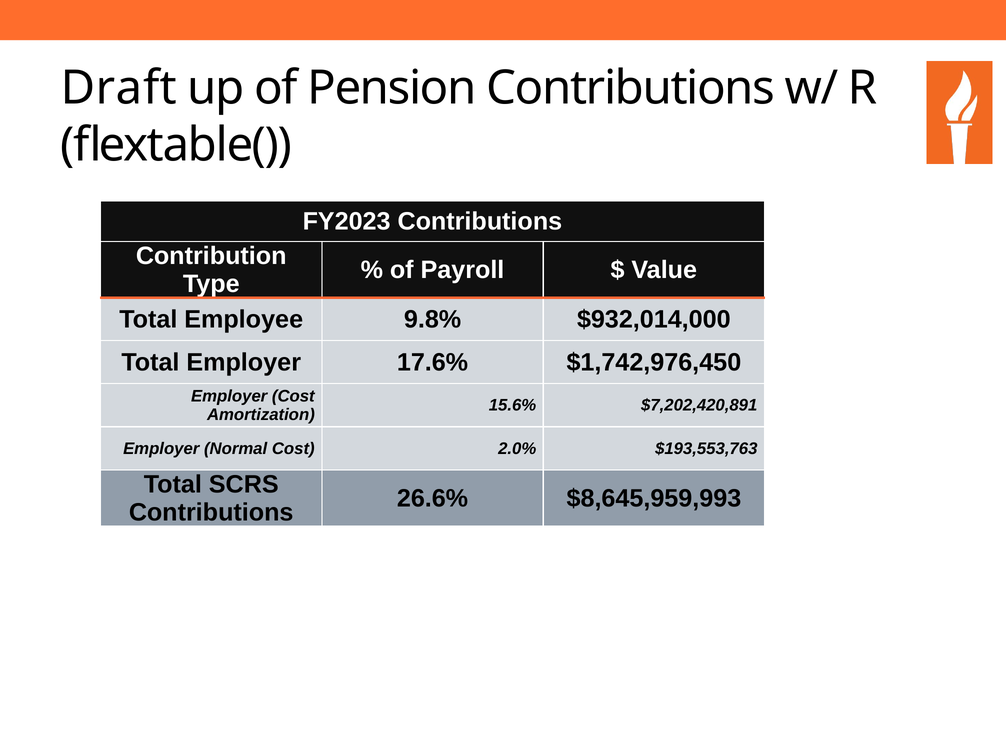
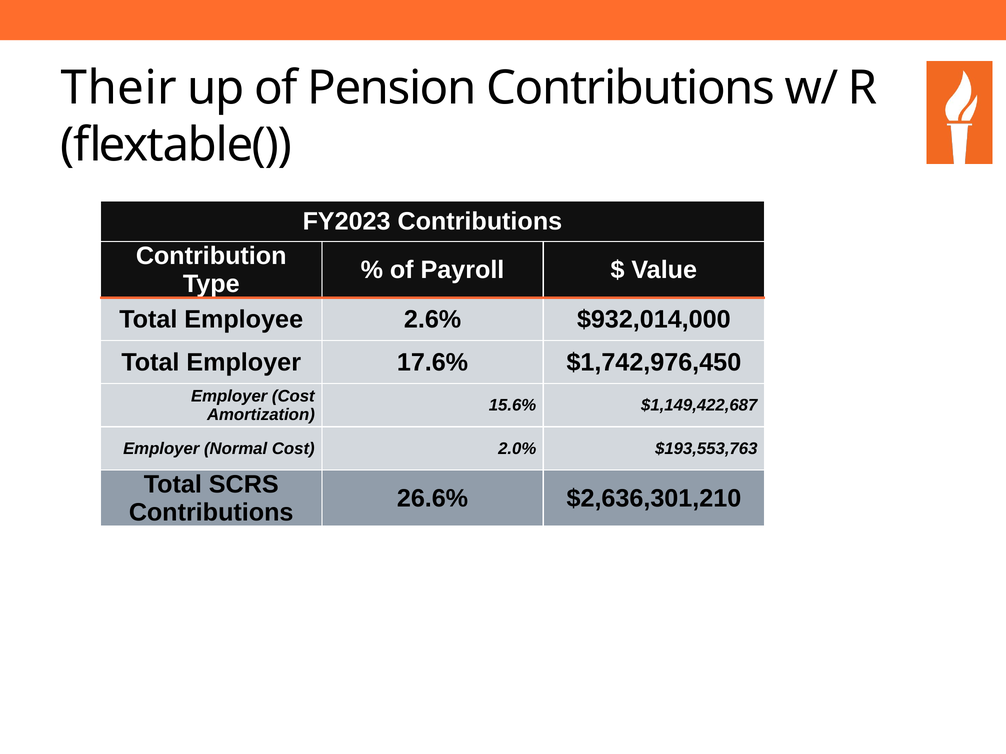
Draft: Draft -> Their
9.8%: 9.8% -> 2.6%
$7,202,420,891: $7,202,420,891 -> $1,149,422,687
$8,645,959,993: $8,645,959,993 -> $2,636,301,210
